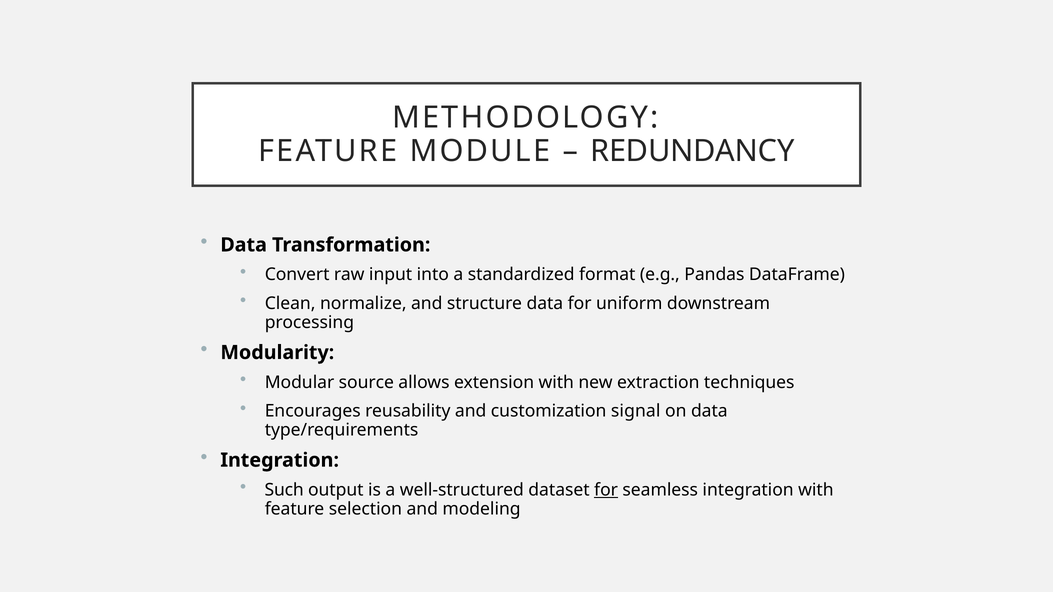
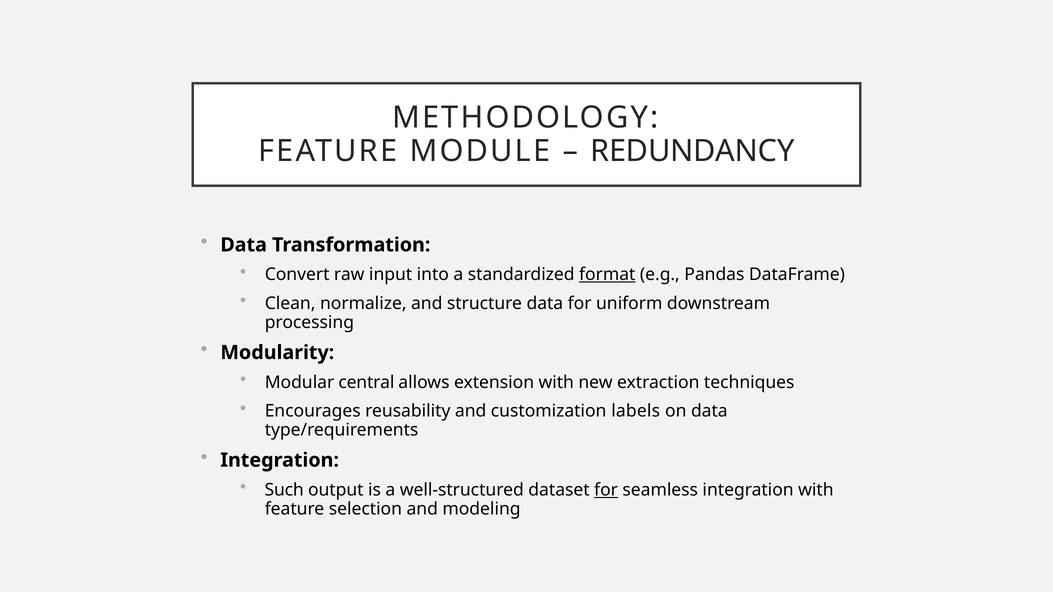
format underline: none -> present
source: source -> central
signal: signal -> labels
